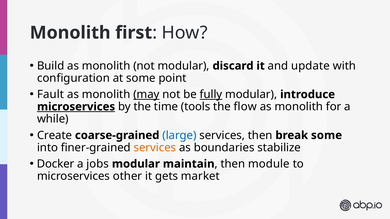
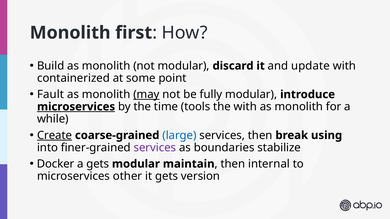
configuration: configuration -> containerized
fully underline: present -> none
the flow: flow -> with
Create underline: none -> present
break some: some -> using
services at (155, 148) colour: orange -> purple
a jobs: jobs -> gets
module: module -> internal
market: market -> version
